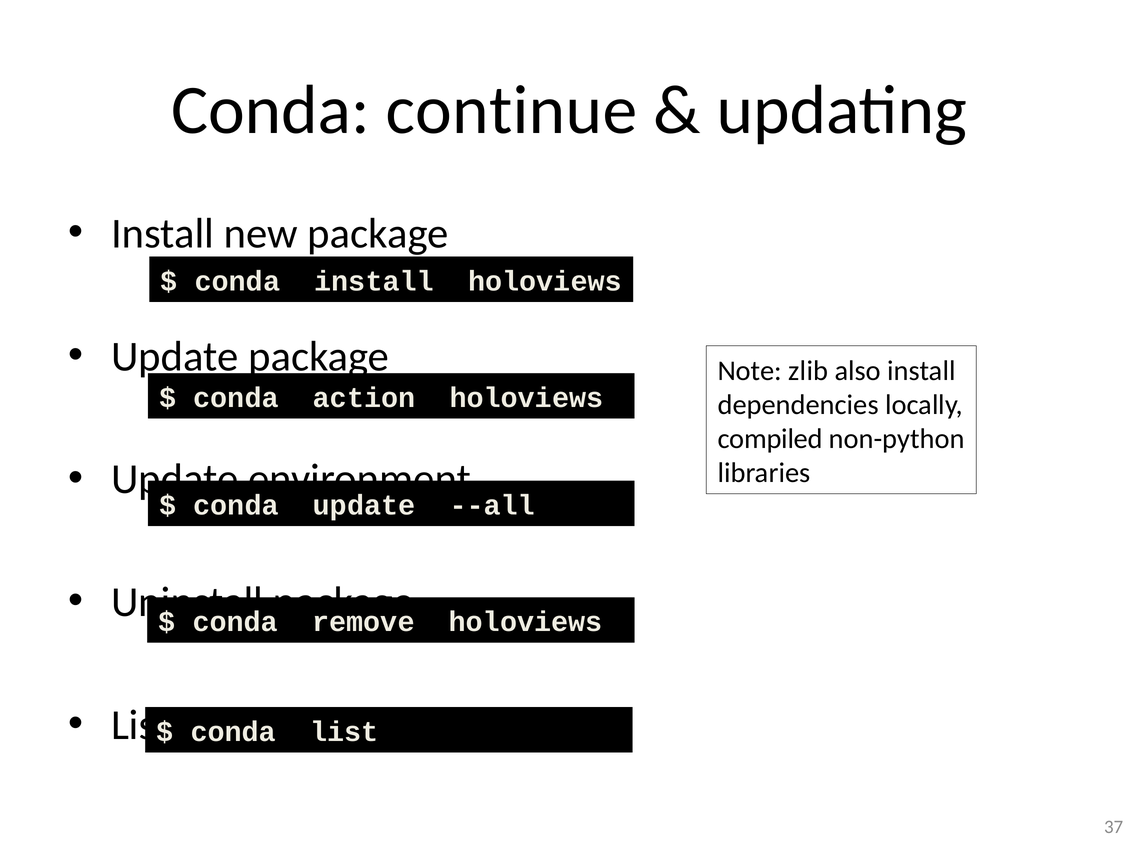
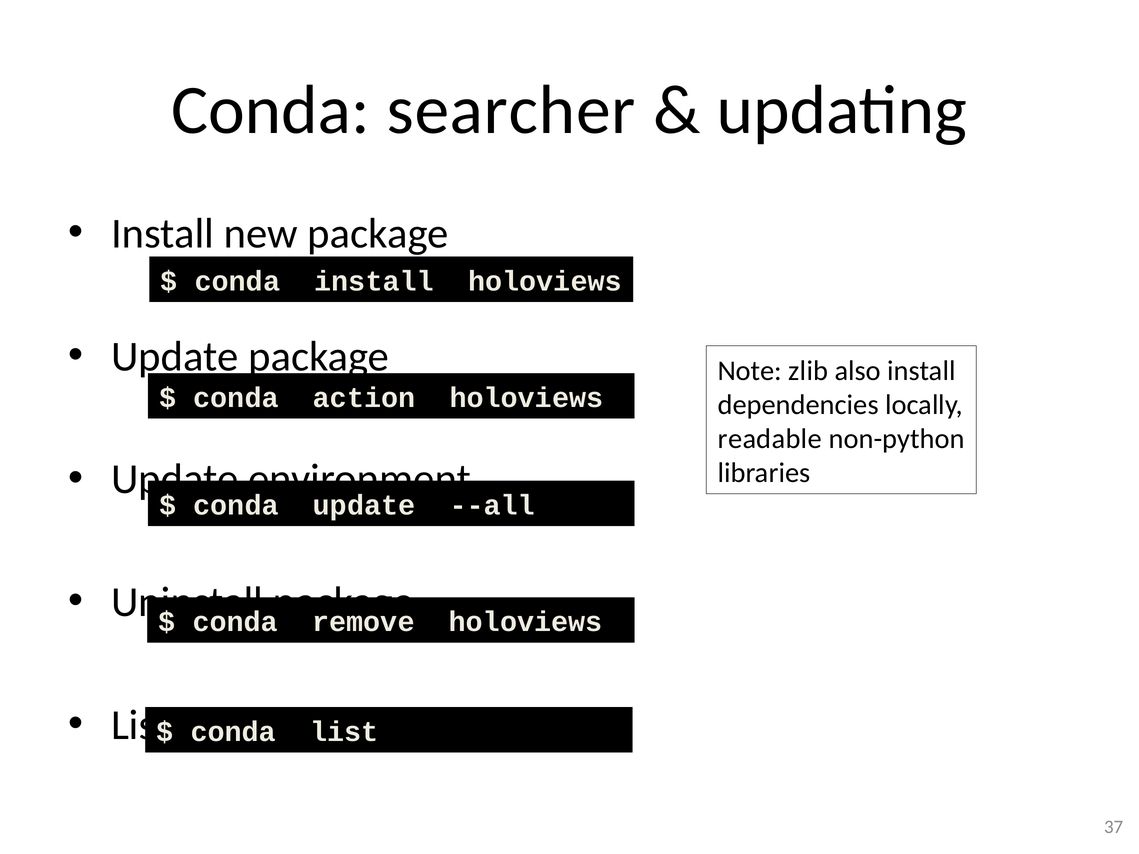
continue: continue -> searcher
compiled: compiled -> readable
